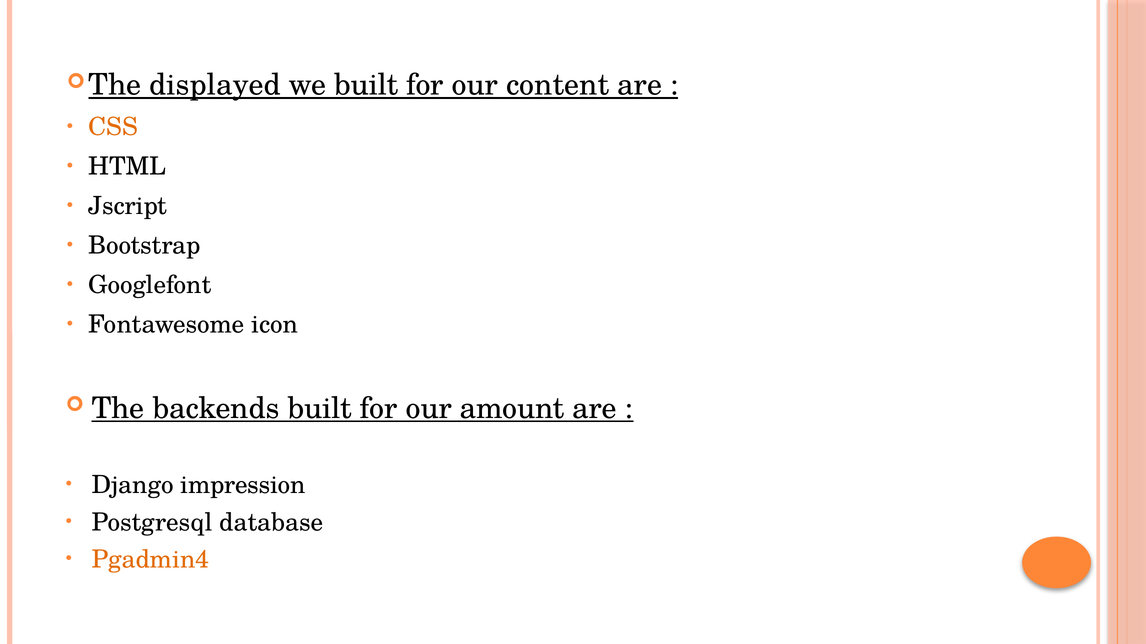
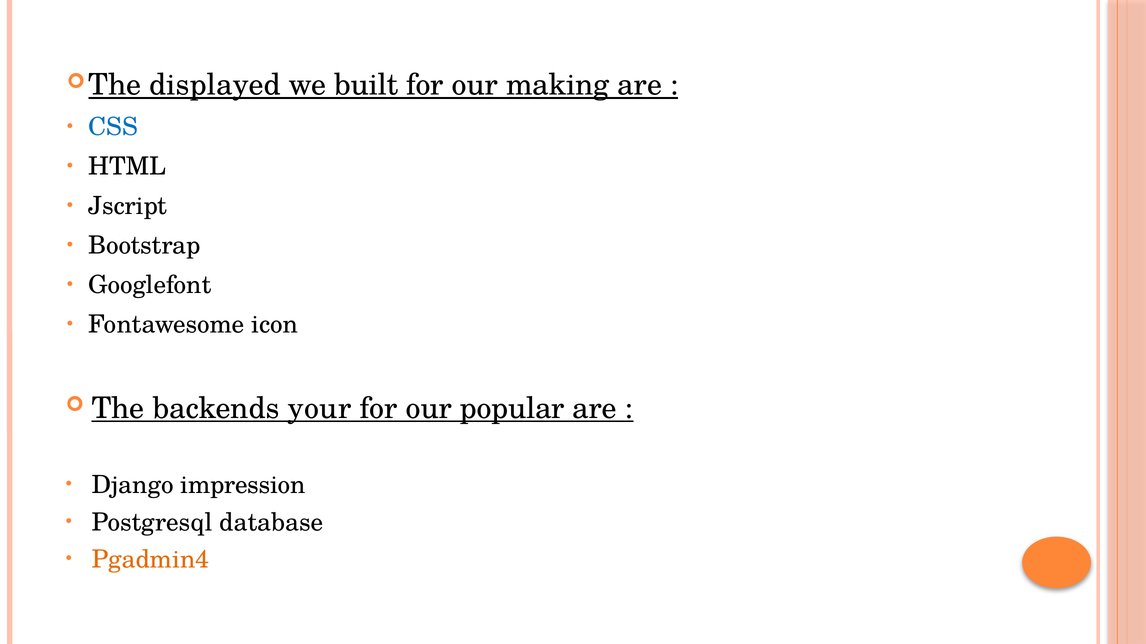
content: content -> making
CSS colour: orange -> blue
backends built: built -> your
amount: amount -> popular
